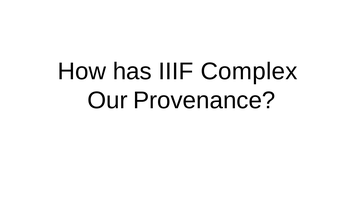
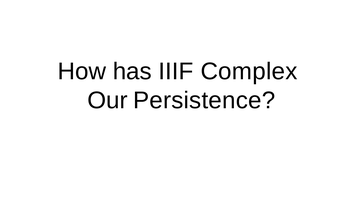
Provenance: Provenance -> Persistence
